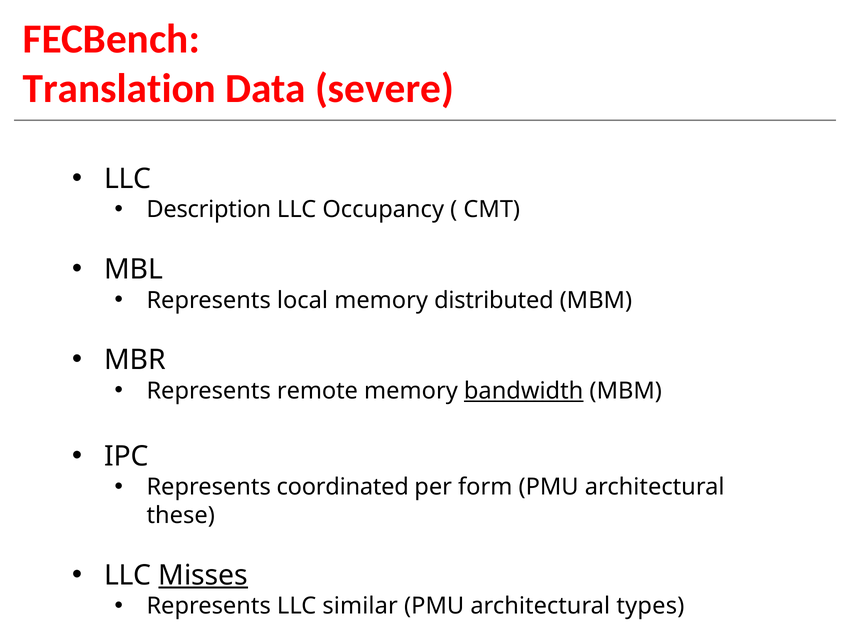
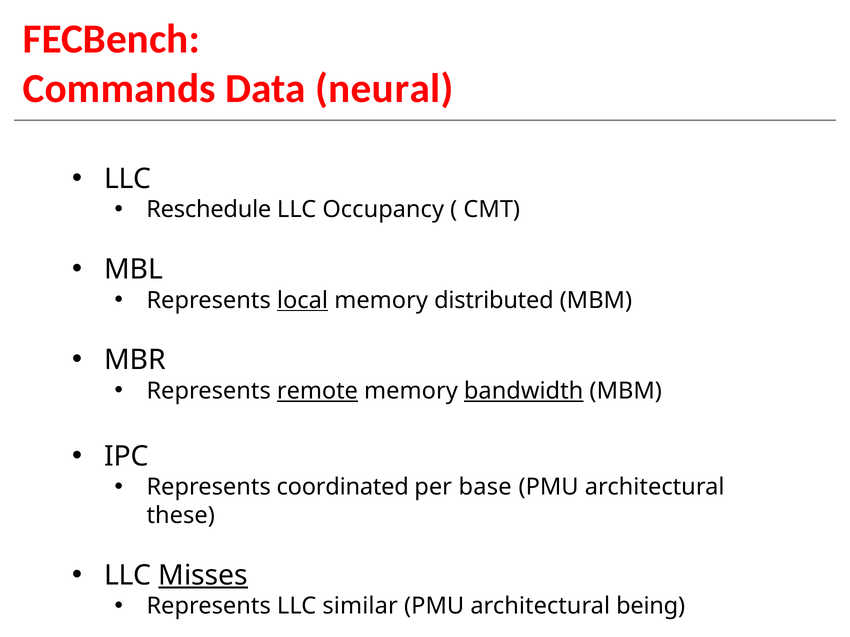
Translation: Translation -> Commands
severe: severe -> neural
Description: Description -> Reschedule
local underline: none -> present
remote underline: none -> present
form: form -> base
types: types -> being
